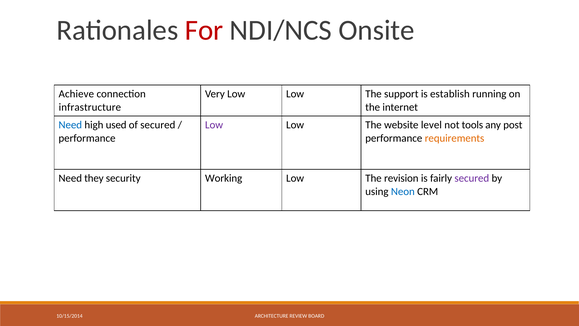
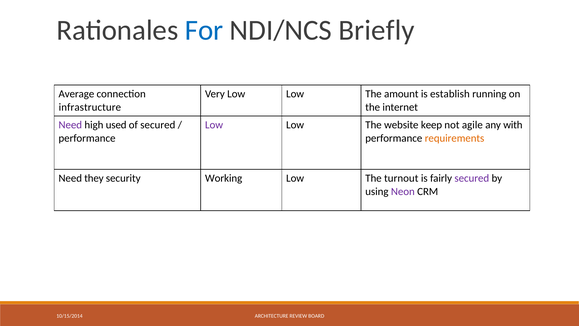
For colour: red -> blue
Onsite: Onsite -> Briefly
Achieve: Achieve -> Average
support: support -> amount
Need at (70, 125) colour: blue -> purple
level: level -> keep
tools: tools -> agile
post: post -> with
revision: revision -> turnout
Neon colour: blue -> purple
